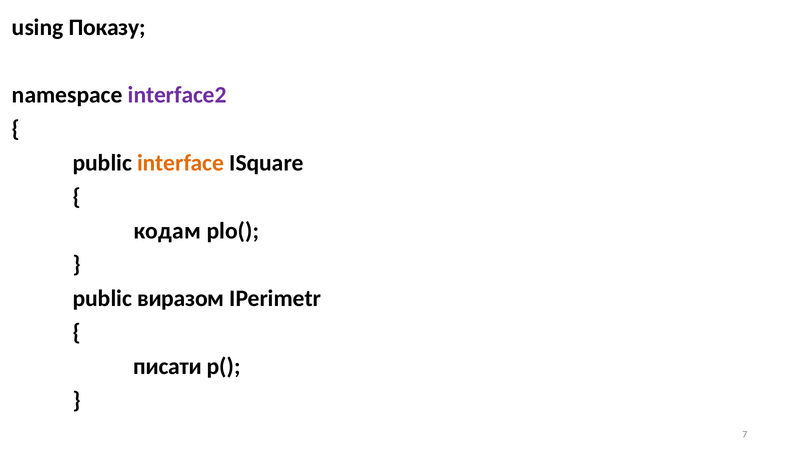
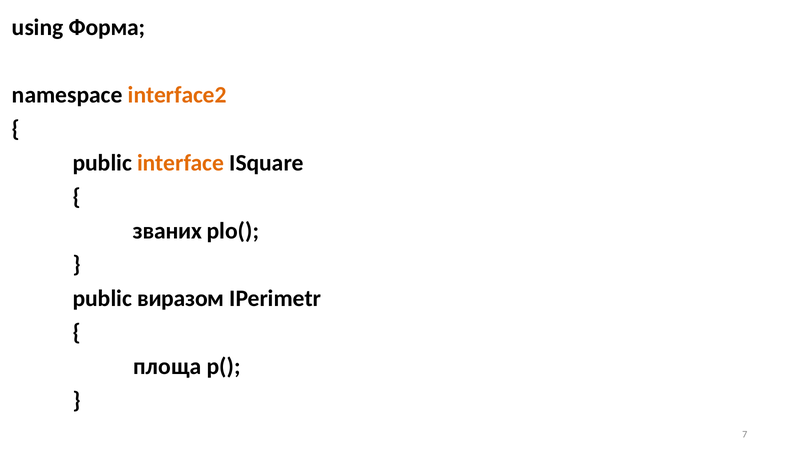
Показу: Показу -> Форма
interface2 colour: purple -> orange
кодам: кодам -> званих
писати: писати -> площа
